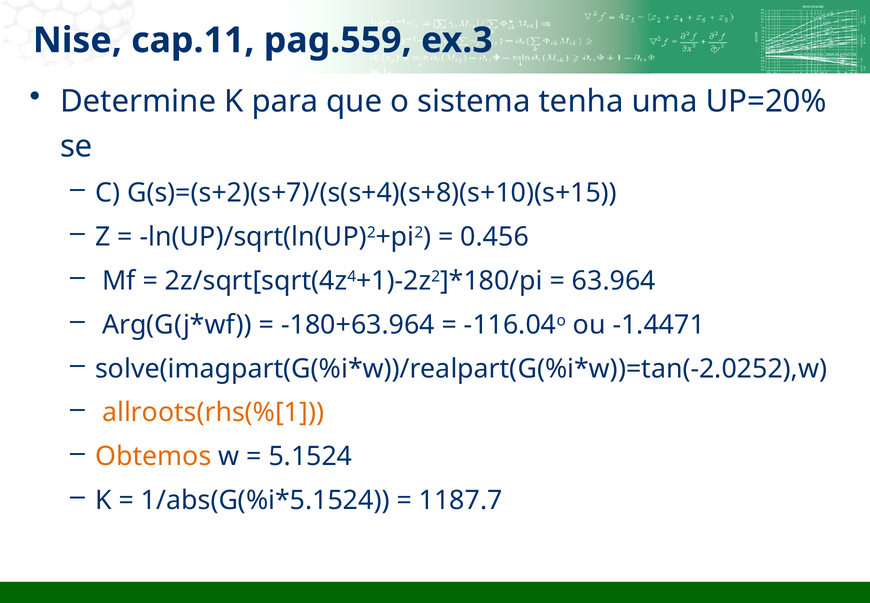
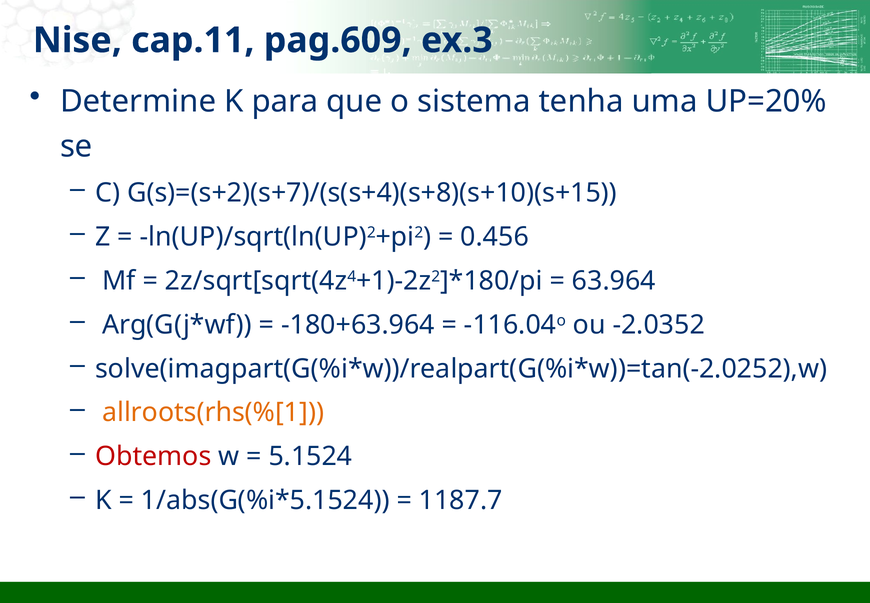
pag.559: pag.559 -> pag.609
-1.4471: -1.4471 -> -2.0352
Obtemos colour: orange -> red
